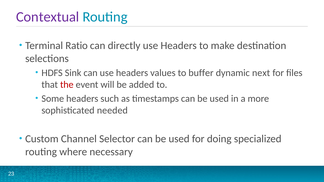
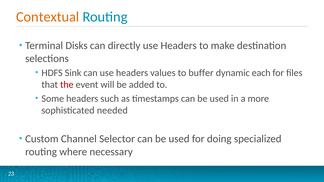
Contextual colour: purple -> orange
Ratio: Ratio -> Disks
next: next -> each
